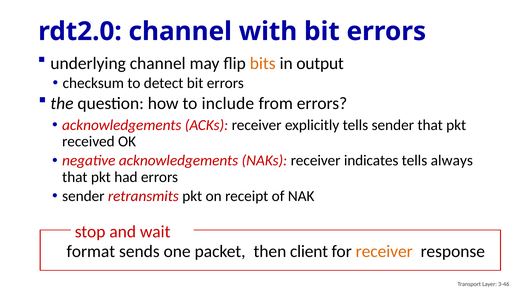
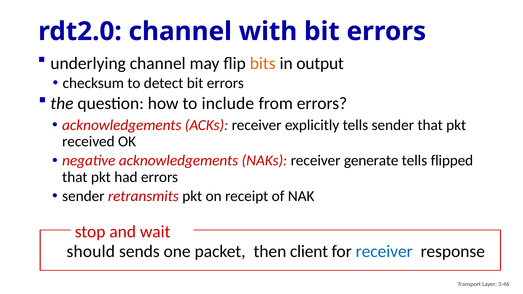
indicates: indicates -> generate
always: always -> flipped
format: format -> should
receiver at (384, 252) colour: orange -> blue
